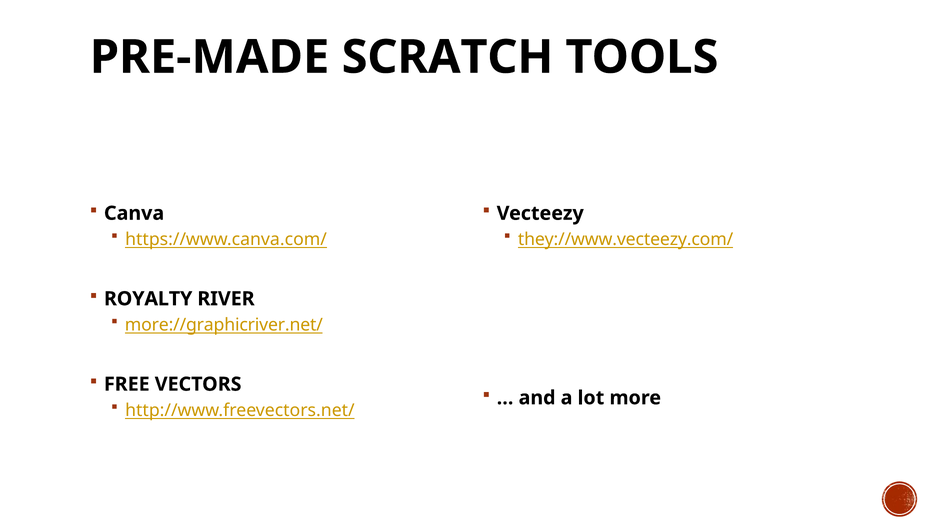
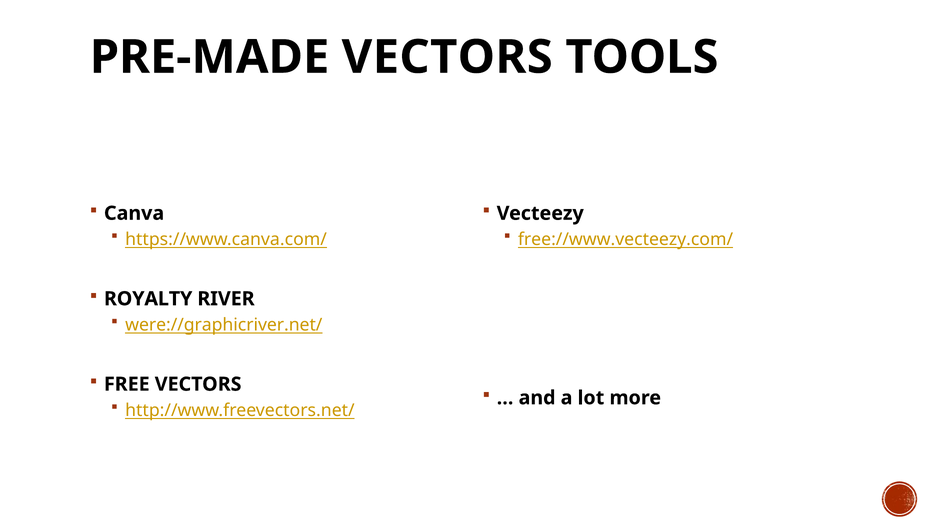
PRE-MADE SCRATCH: SCRATCH -> VECTORS
they://www.vecteezy.com/: they://www.vecteezy.com/ -> free://www.vecteezy.com/
more://graphicriver.net/: more://graphicriver.net/ -> were://graphicriver.net/
